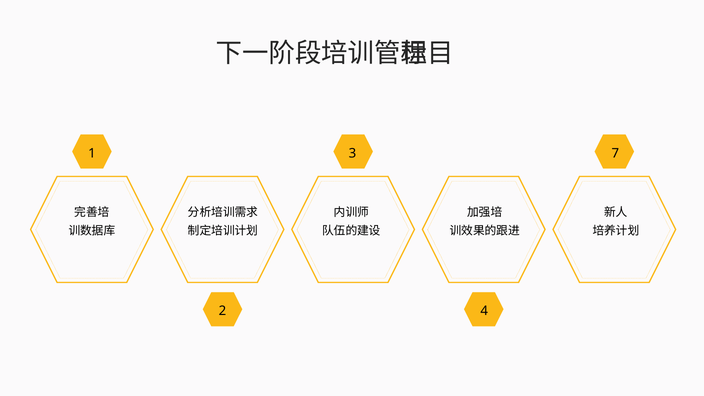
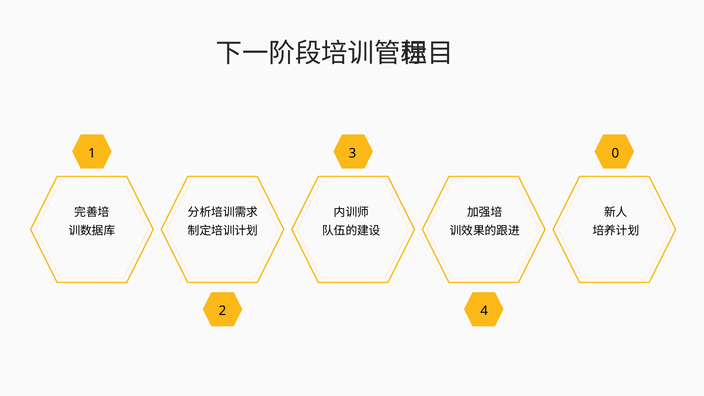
7: 7 -> 0
